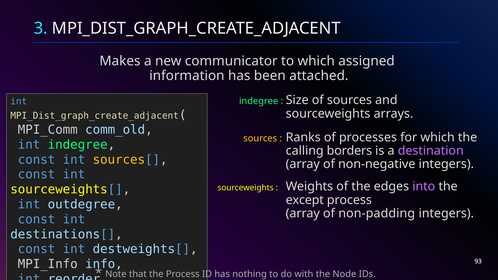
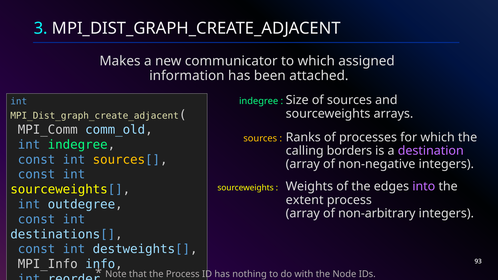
except: except -> extent
non-padding: non-padding -> non-arbitrary
